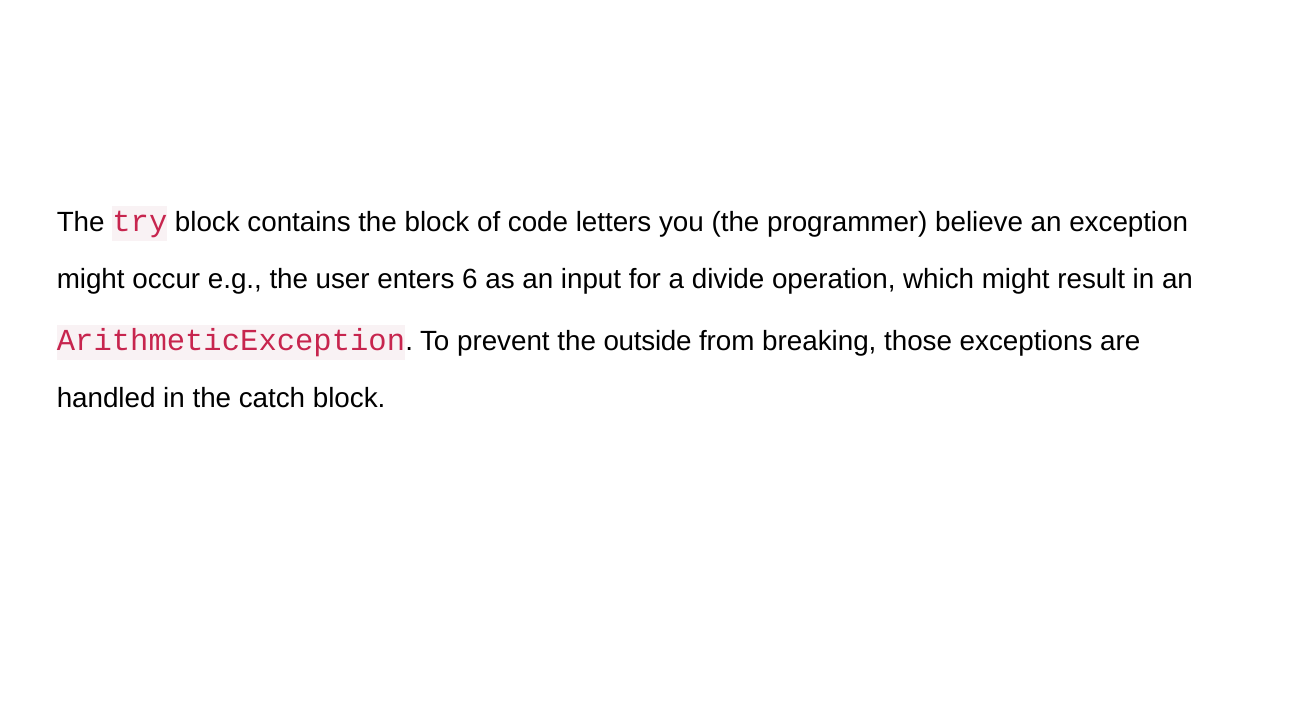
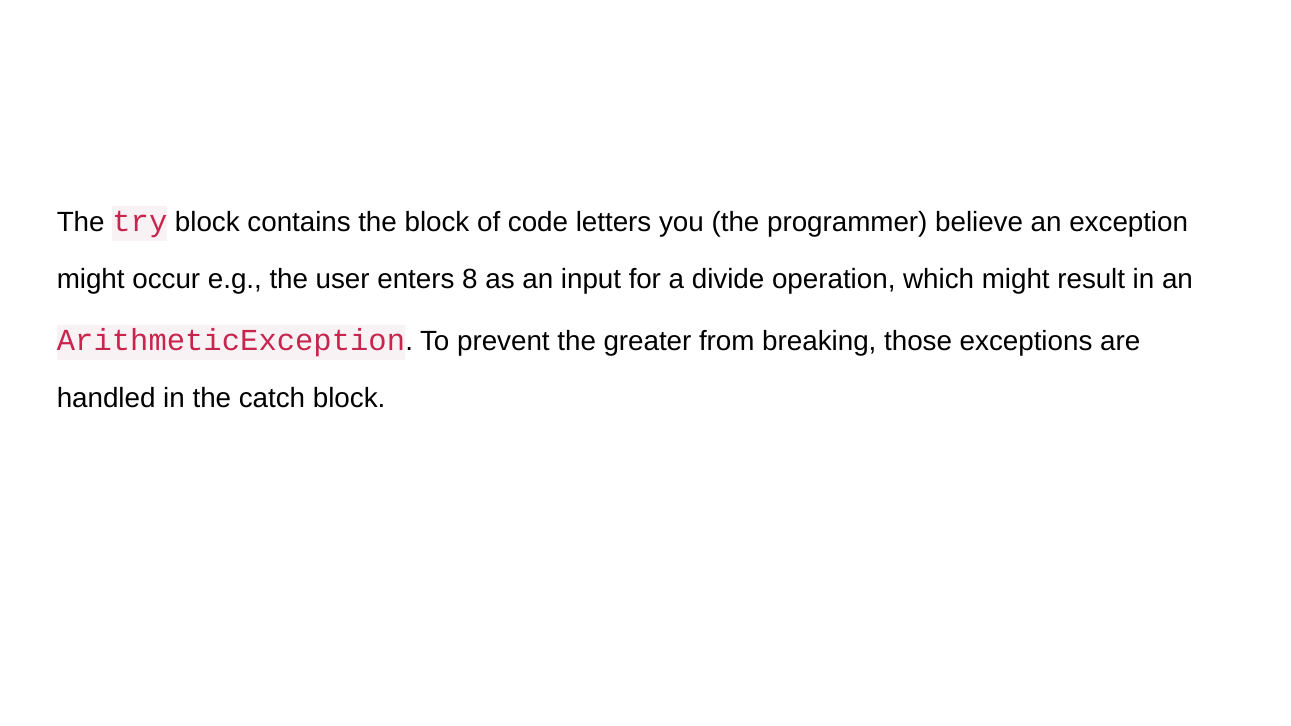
6: 6 -> 8
outside: outside -> greater
